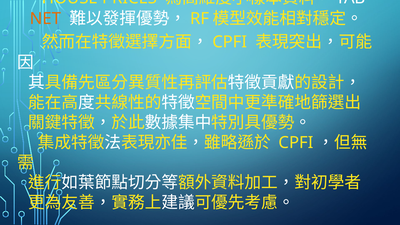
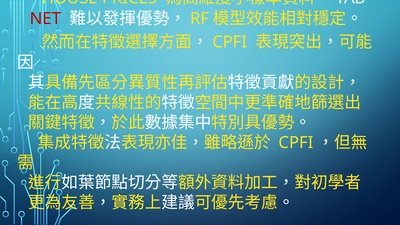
NET colour: orange -> red
